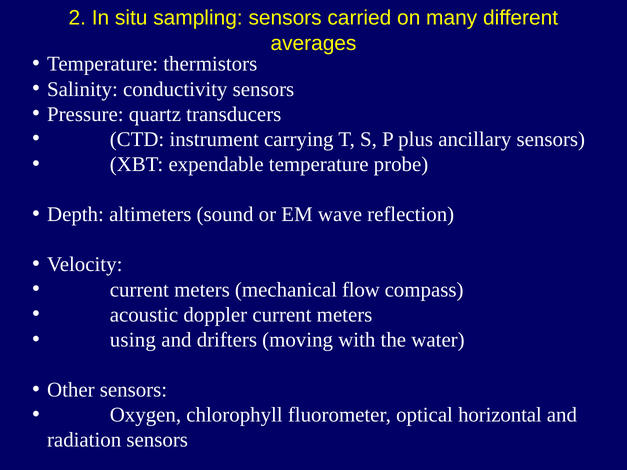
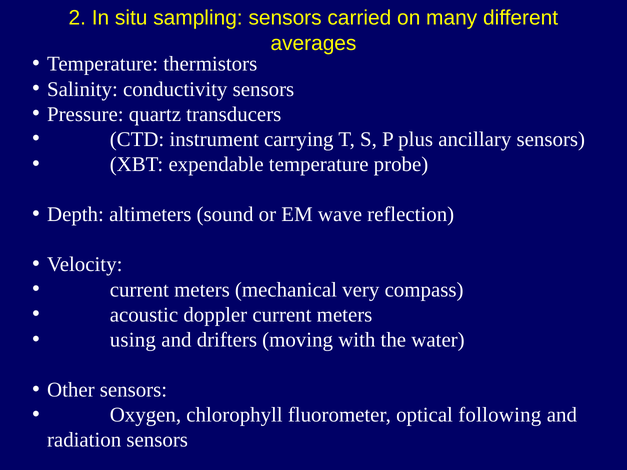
flow: flow -> very
horizontal: horizontal -> following
